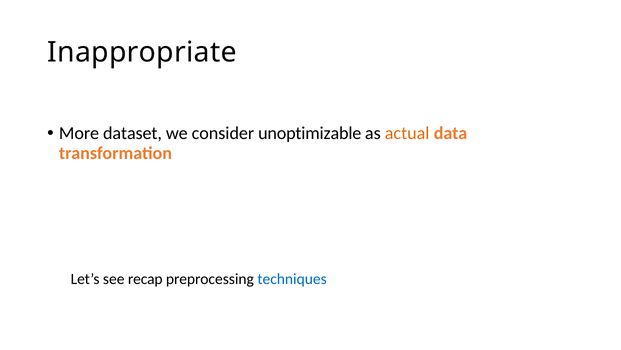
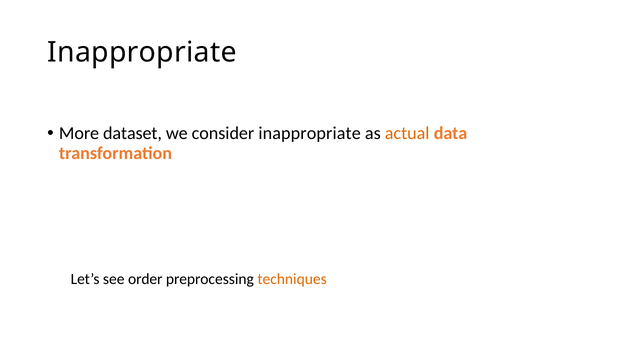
consider unoptimizable: unoptimizable -> inappropriate
recap: recap -> order
techniques colour: blue -> orange
